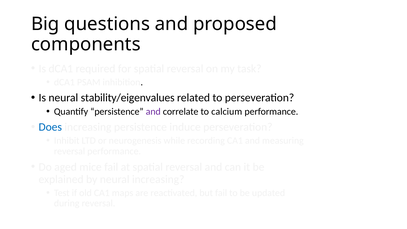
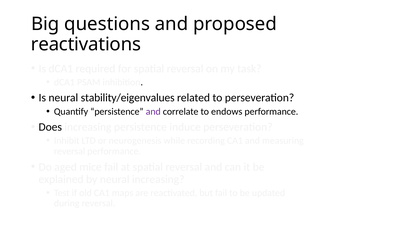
components: components -> reactivations
calcium: calcium -> endows
Does colour: blue -> black
